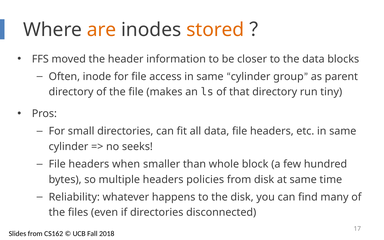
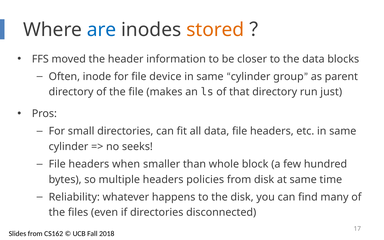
are colour: orange -> blue
access: access -> device
tiny: tiny -> just
